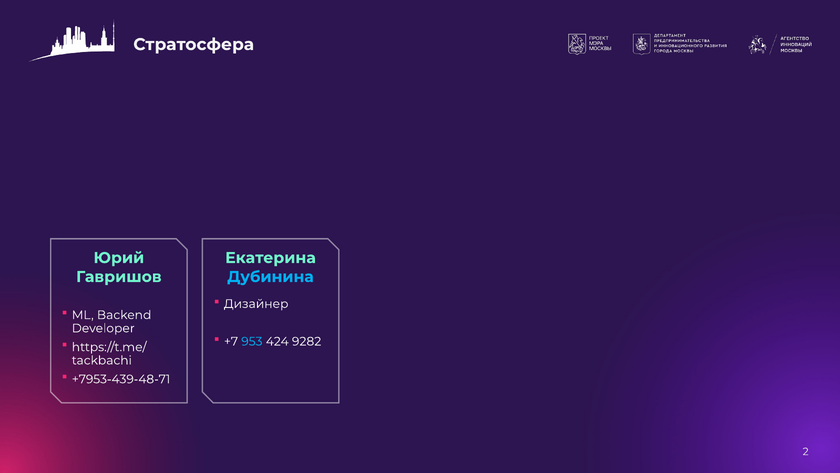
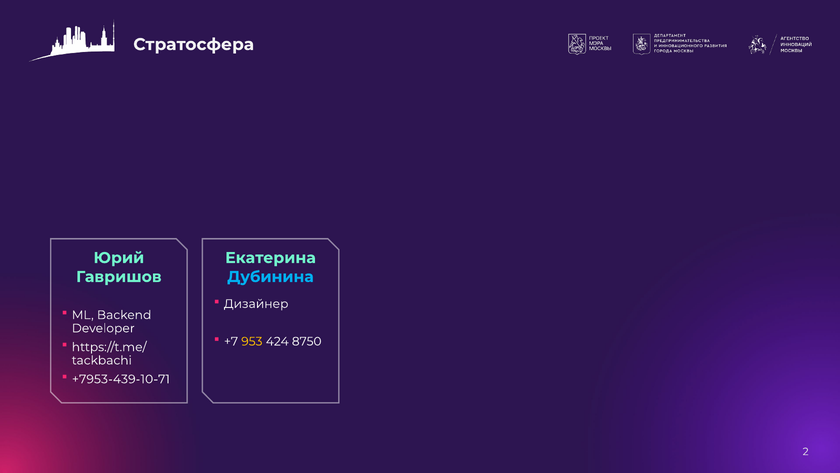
953 colour: light blue -> yellow
9282: 9282 -> 8750
+7953-439-48-71: +7953-439-48-71 -> +7953-439-10-71
